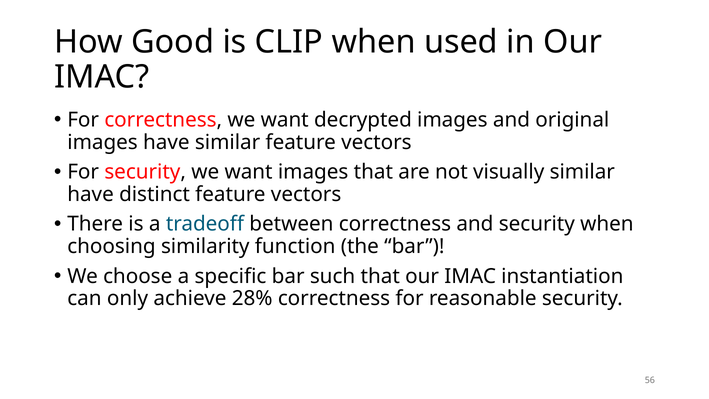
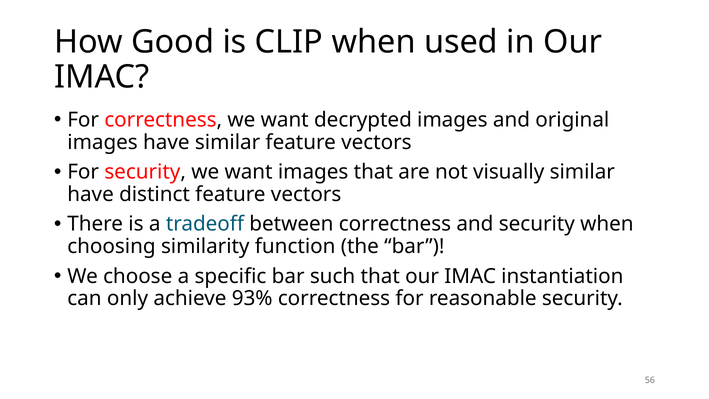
28%: 28% -> 93%
